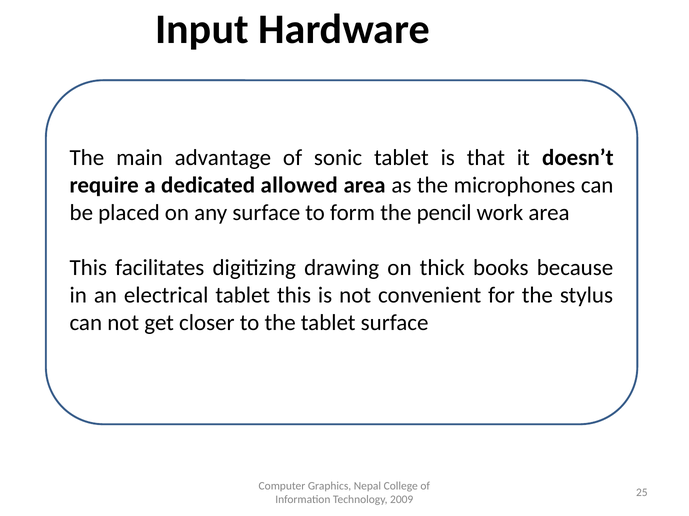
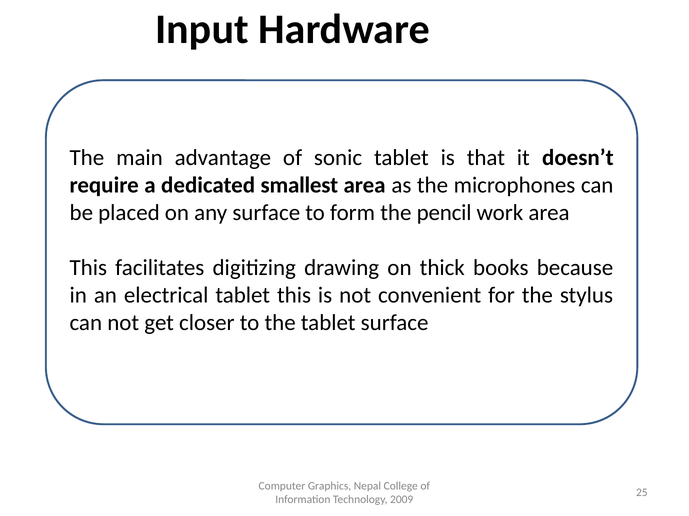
allowed: allowed -> smallest
